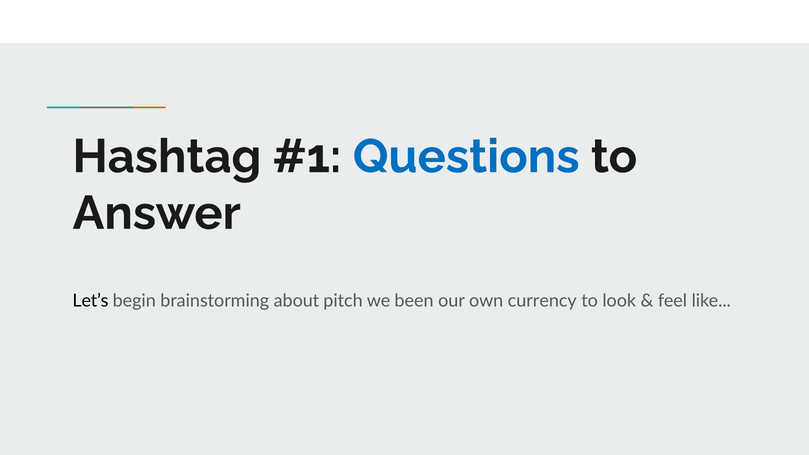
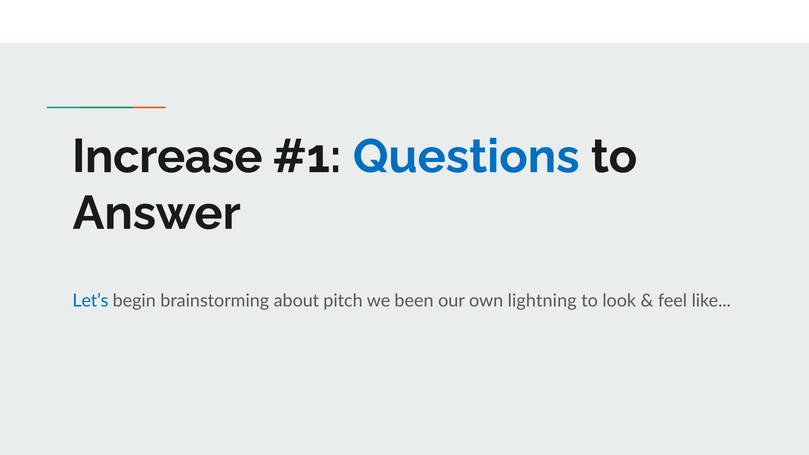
Hashtag: Hashtag -> Increase
Let’s colour: black -> blue
currency: currency -> lightning
